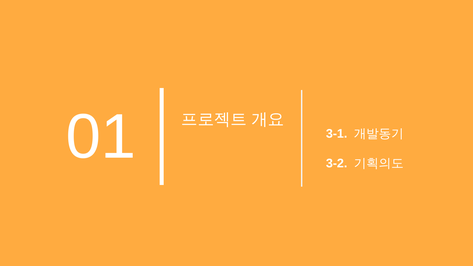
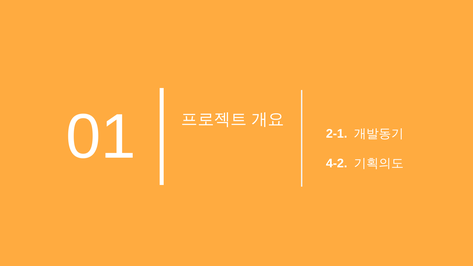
3-1: 3-1 -> 2-1
3-2: 3-2 -> 4-2
